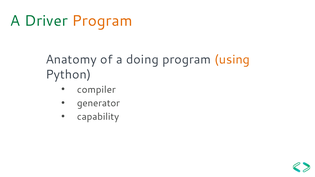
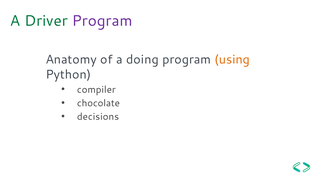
Program at (102, 21) colour: orange -> purple
generator: generator -> chocolate
capability: capability -> decisions
